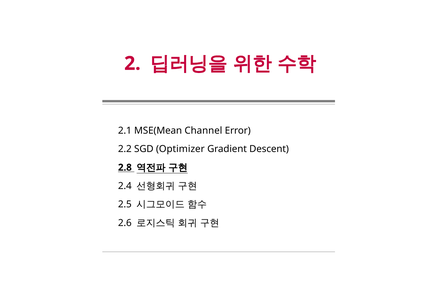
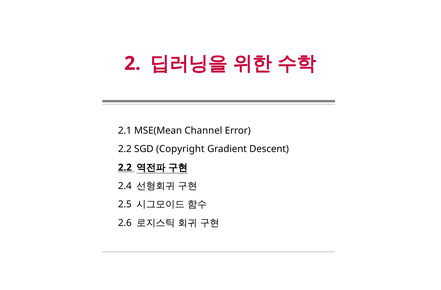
Optimizer: Optimizer -> Copyright
2.8 at (125, 167): 2.8 -> 2.2
